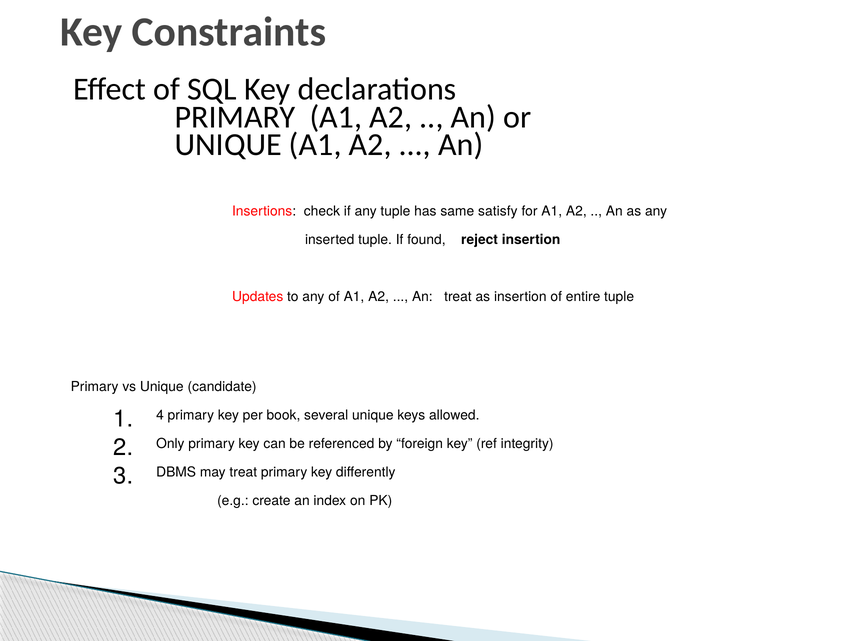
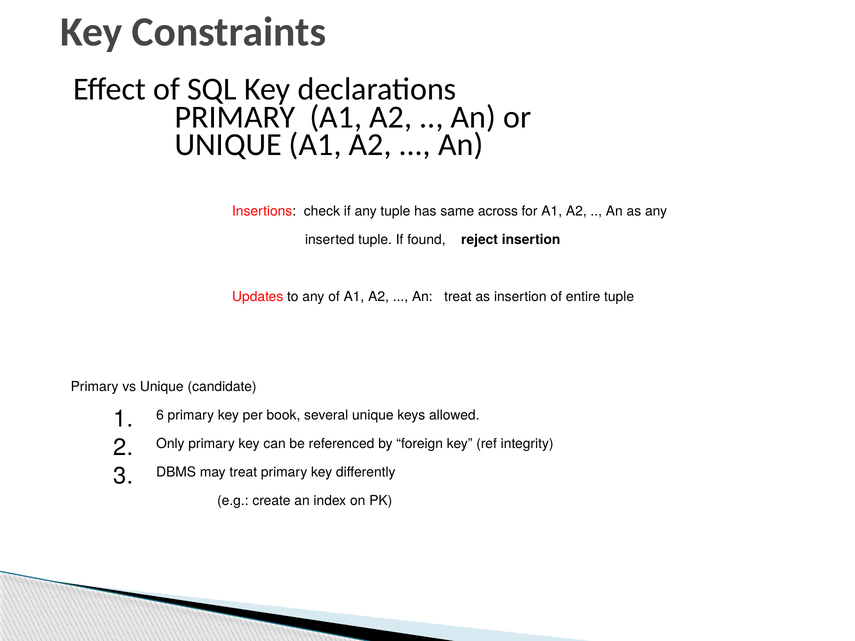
satisfy: satisfy -> across
4: 4 -> 6
